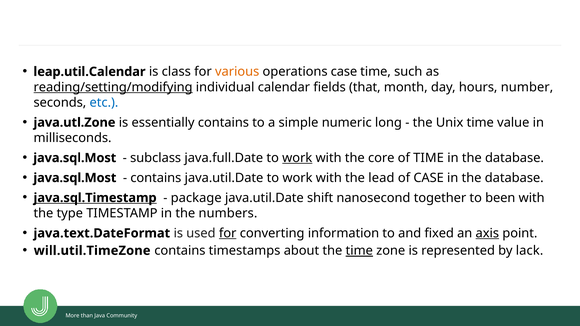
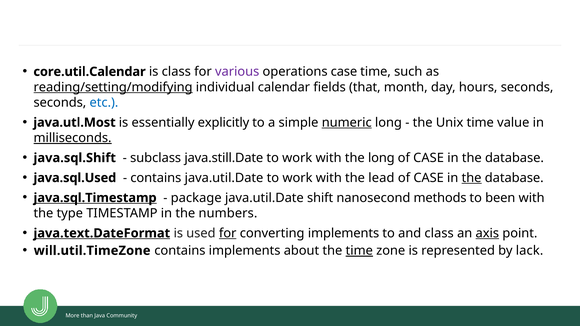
leap.util.Calendar: leap.util.Calendar -> core.util.Calendar
various colour: orange -> purple
hours number: number -> seconds
java.utl.Zone: java.utl.Zone -> java.utl.Most
essentially contains: contains -> explicitly
numeric underline: none -> present
milliseconds underline: none -> present
java.sql.Most at (75, 158): java.sql.Most -> java.sql.Shift
java.full.Date: java.full.Date -> java.still.Date
work at (297, 158) underline: present -> none
the core: core -> long
TIME at (429, 158): TIME -> CASE
java.sql.Most at (75, 178): java.sql.Most -> java.sql.Used
the at (472, 178) underline: none -> present
together: together -> methods
java.text.DateFormat underline: none -> present
converting information: information -> implements
and fixed: fixed -> class
contains timestamps: timestamps -> implements
